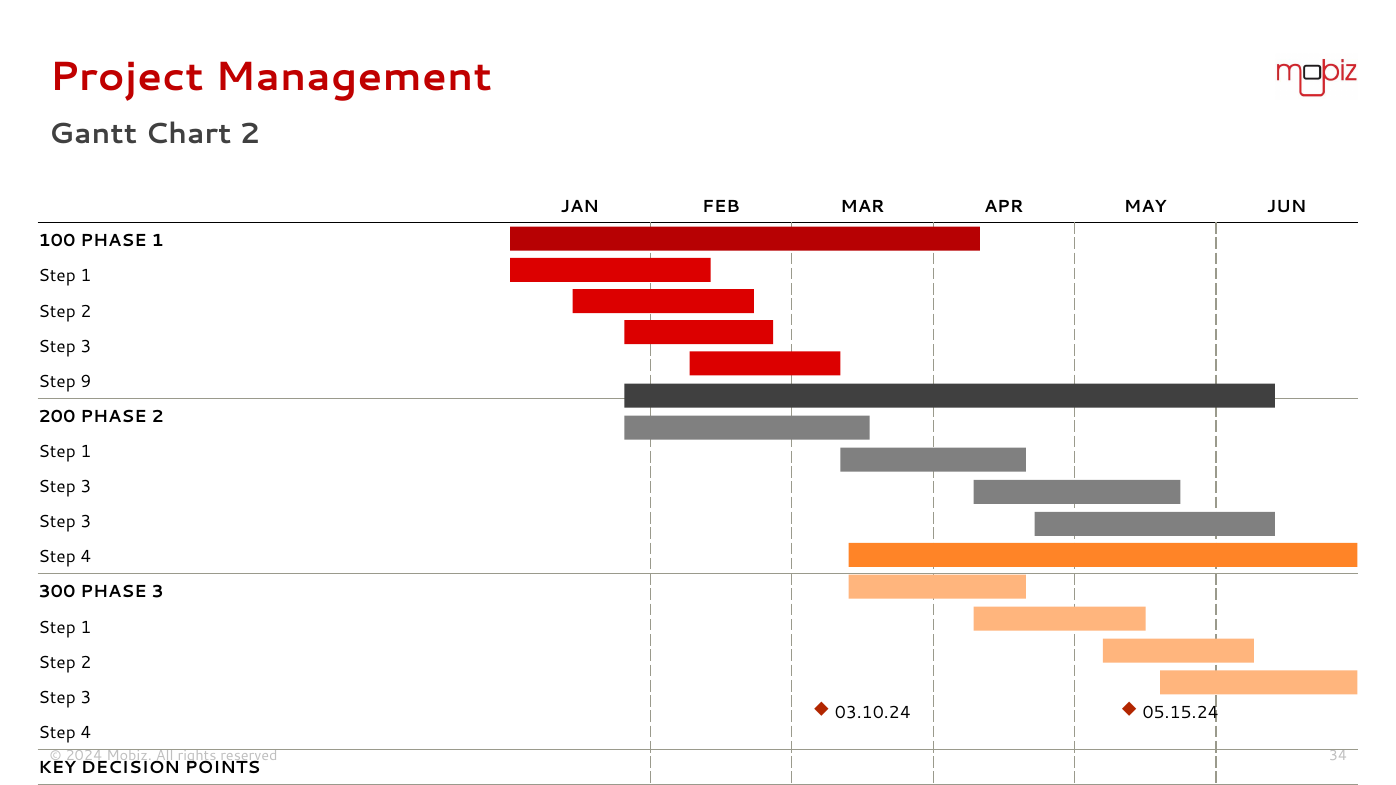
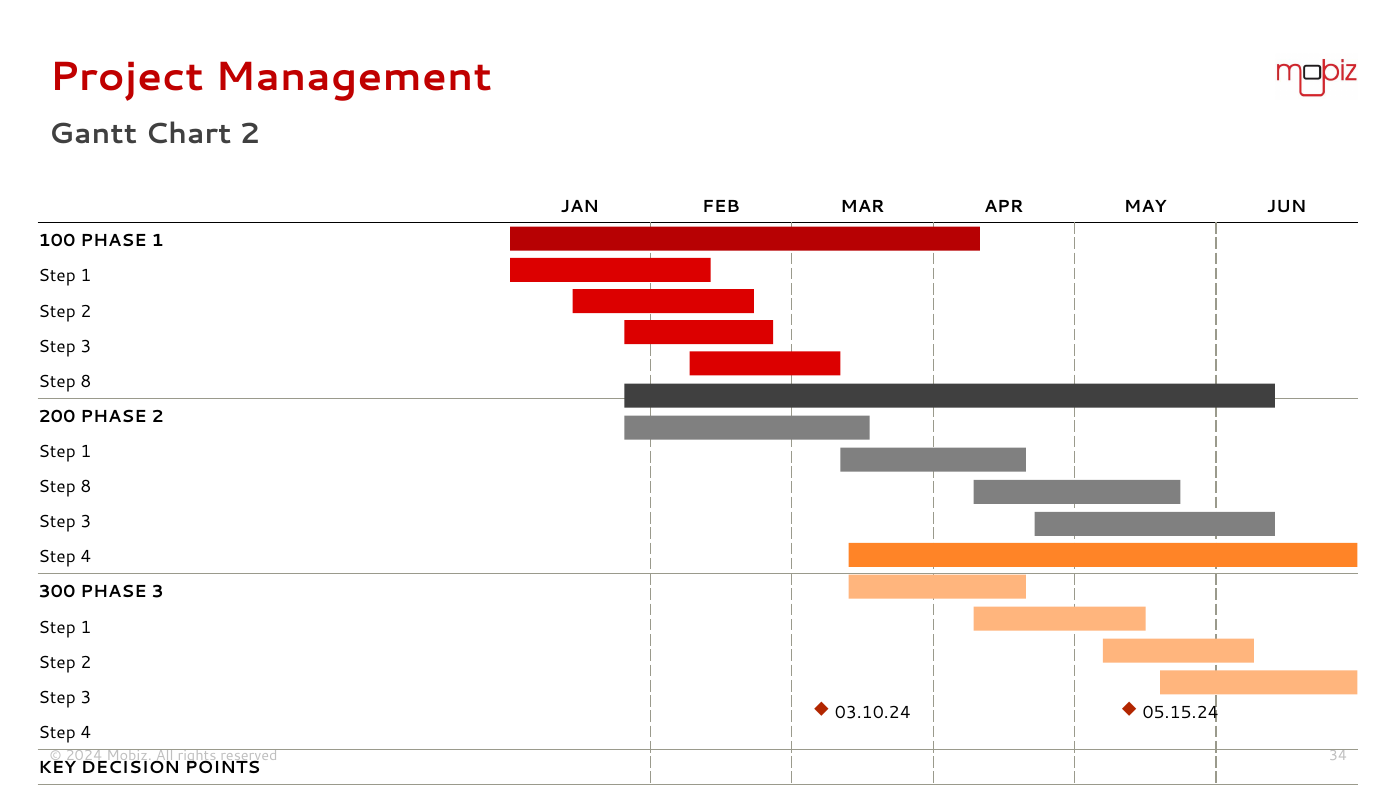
9 at (86, 382): 9 -> 8
3 at (86, 487): 3 -> 8
